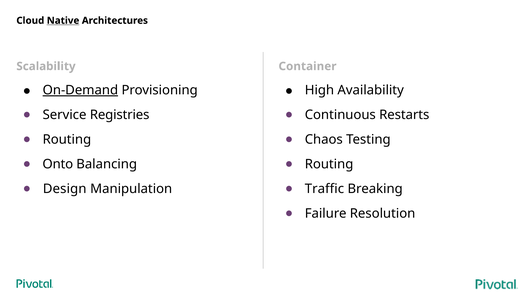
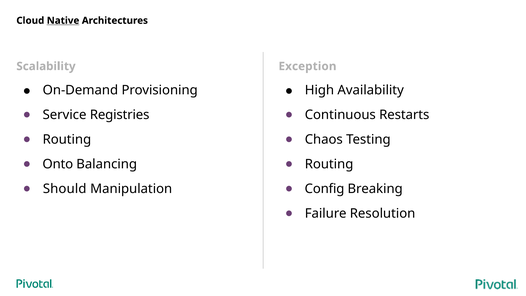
Container: Container -> Exception
On-Demand underline: present -> none
Design: Design -> Should
Traffic: Traffic -> Config
